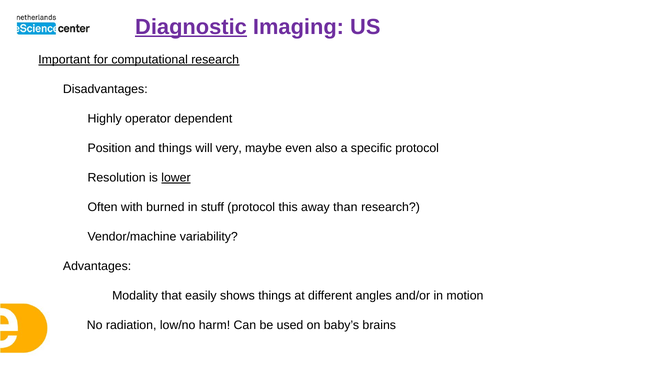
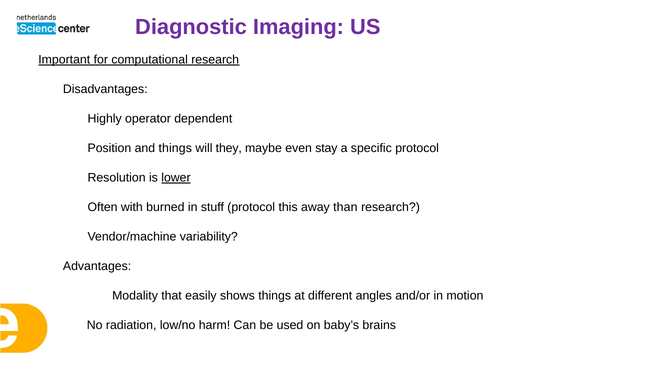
Diagnostic underline: present -> none
very: very -> they
also: also -> stay
